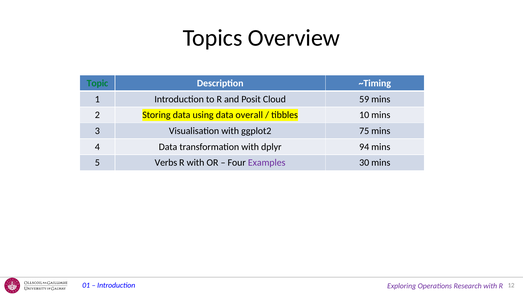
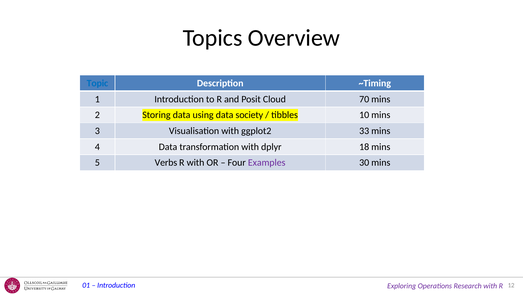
Topic colour: green -> blue
59: 59 -> 70
overall: overall -> society
75: 75 -> 33
94: 94 -> 18
